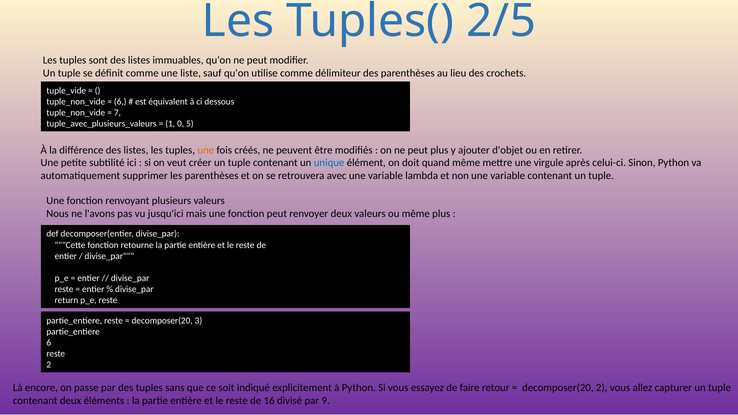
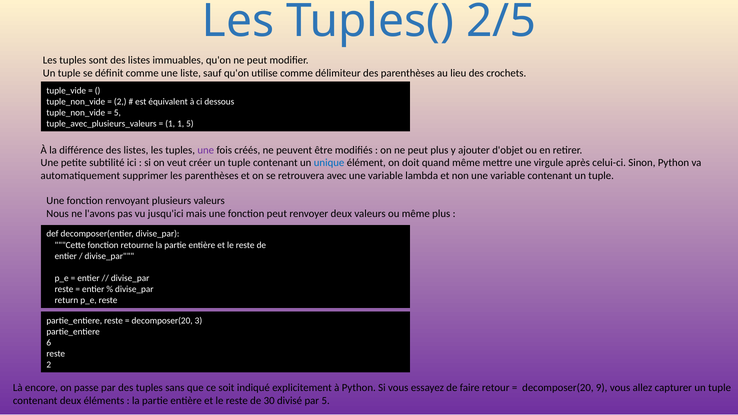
6 at (120, 102): 6 -> 2
7 at (117, 113): 7 -> 5
1 0: 0 -> 1
une at (206, 150) colour: orange -> purple
decomposer(20 2: 2 -> 9
16: 16 -> 30
par 9: 9 -> 5
